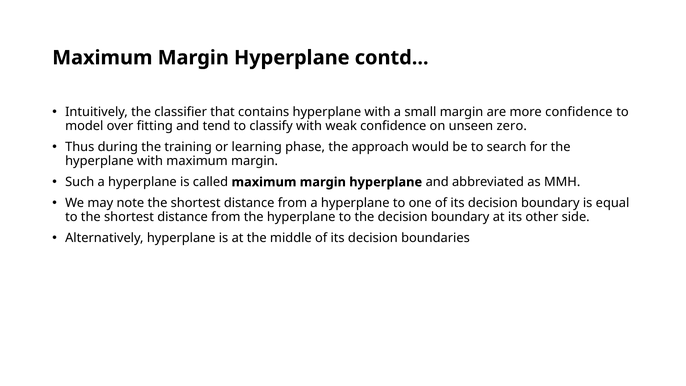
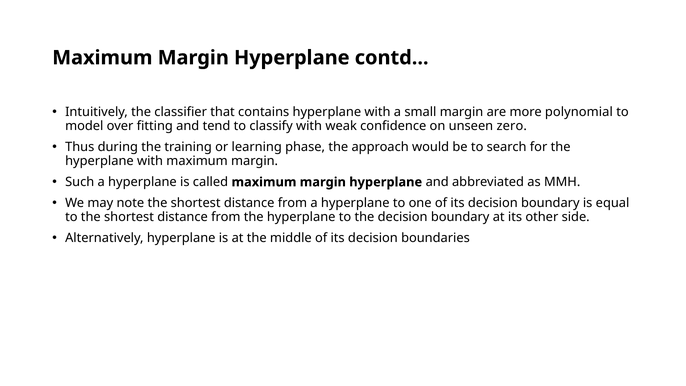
more confidence: confidence -> polynomial
